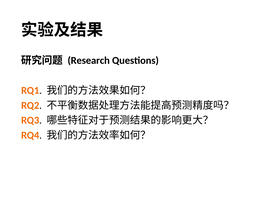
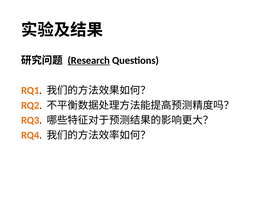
Research underline: none -> present
